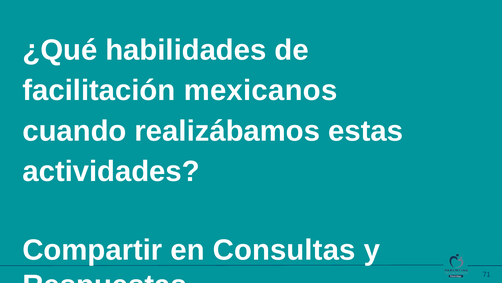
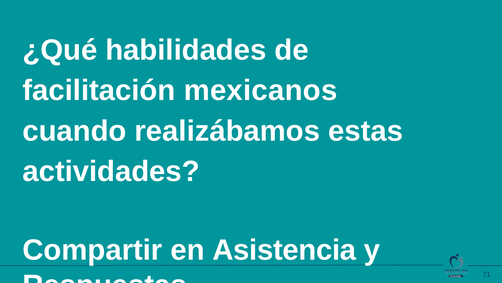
Consultas: Consultas -> Asistencia
